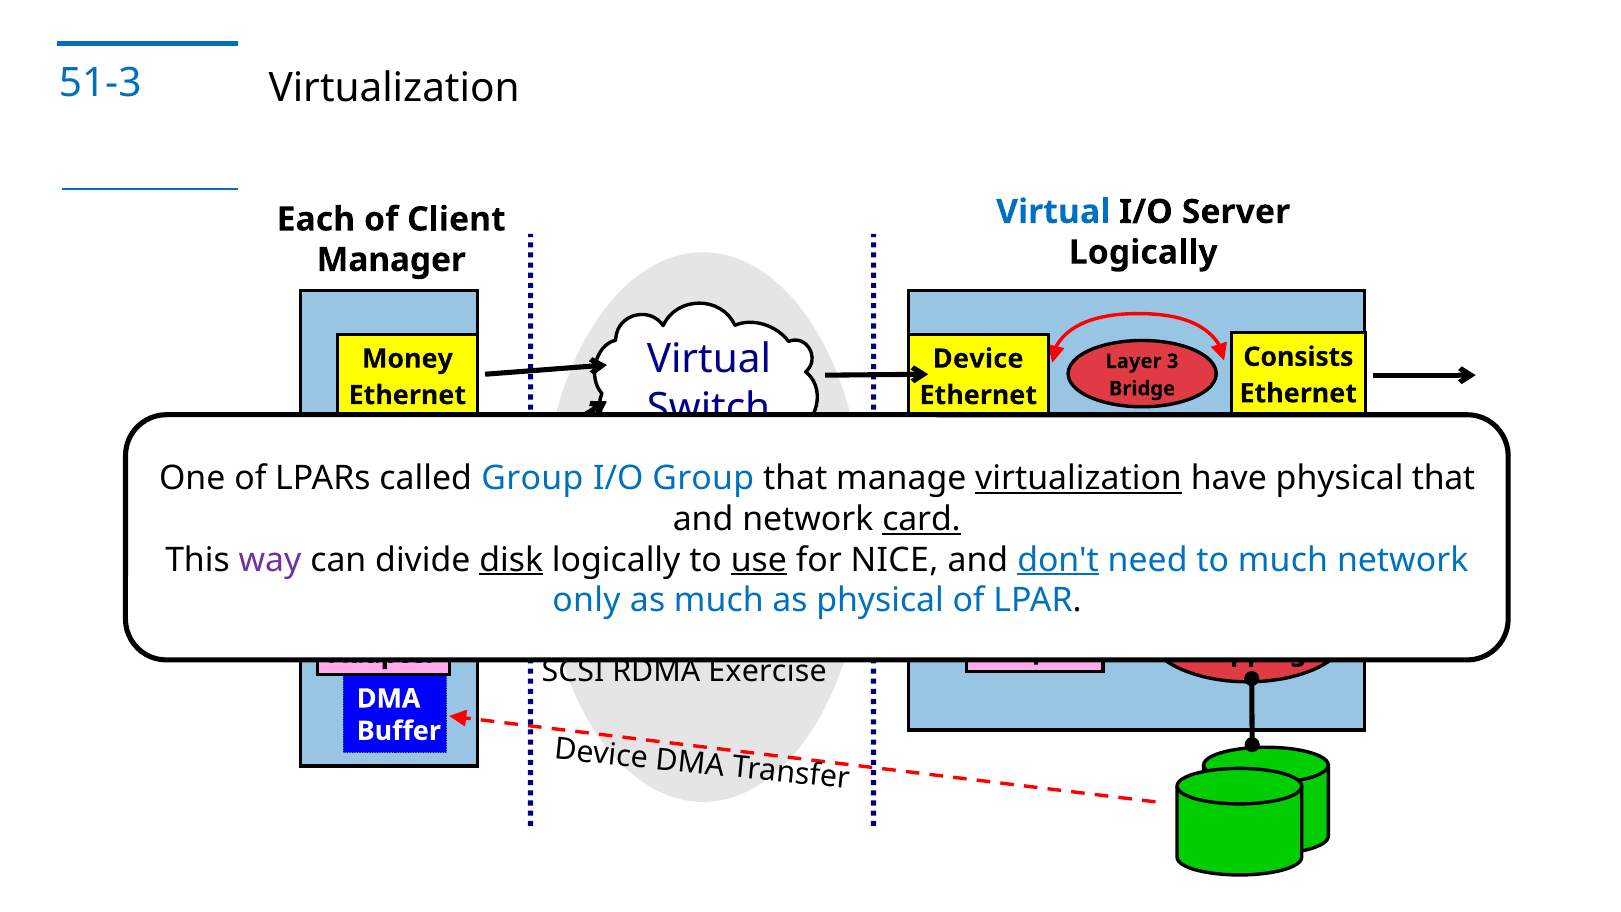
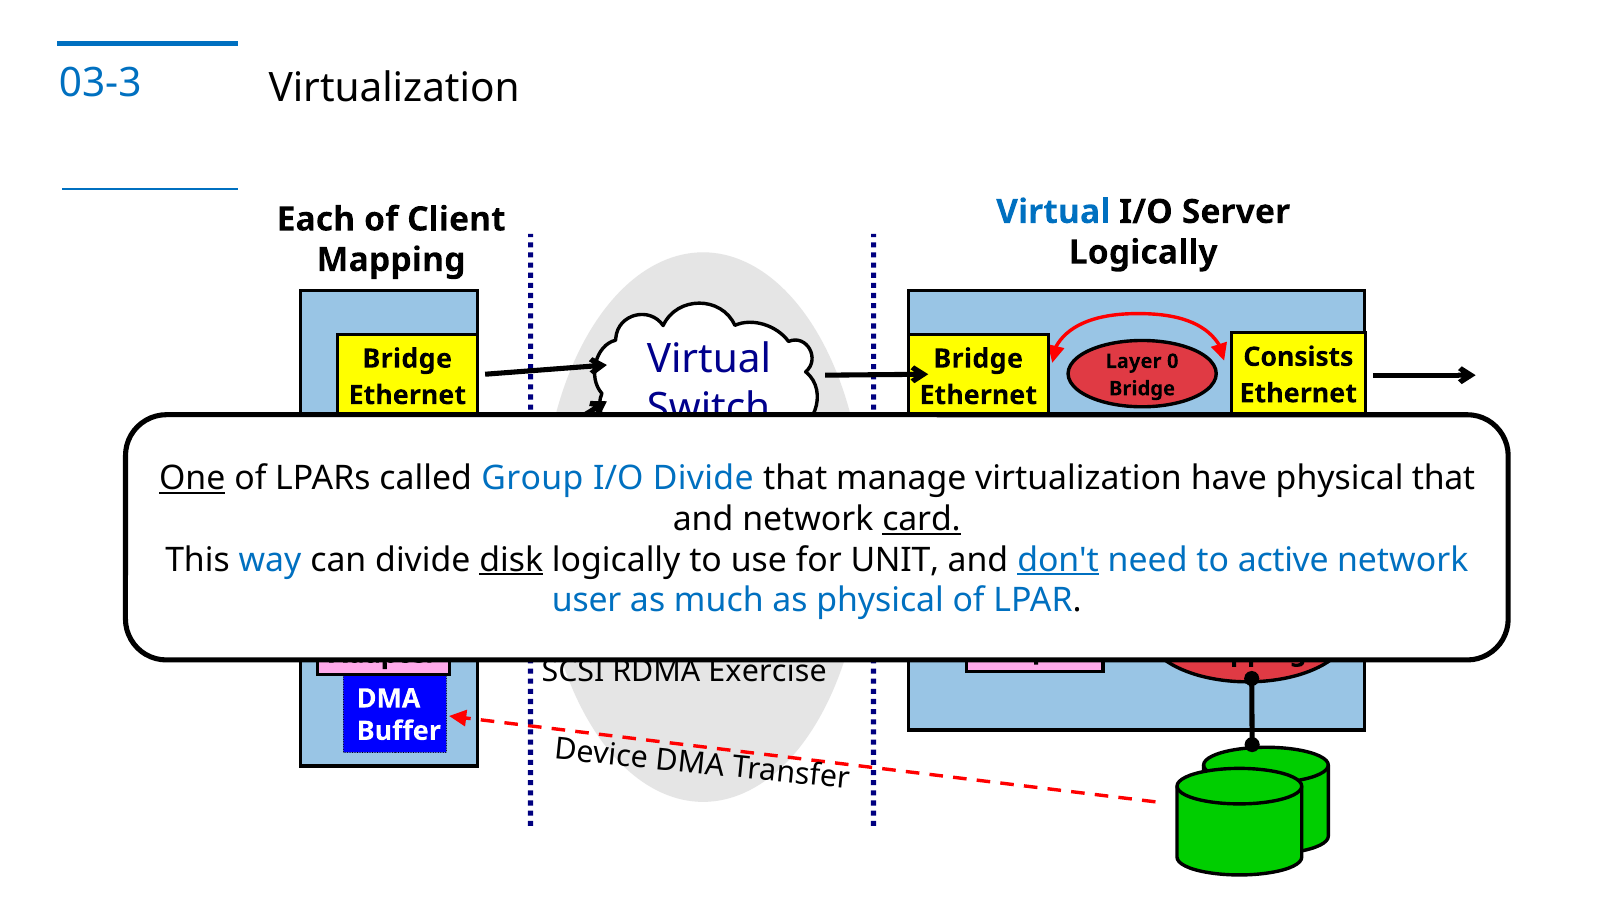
51-3: 51-3 -> 03-3
Manager at (391, 260): Manager -> Mapping
Money at (407, 359): Money -> Bridge
Device at (978, 359): Device -> Bridge
3: 3 -> 0
One underline: none -> present
I/O Group: Group -> Divide
virtualization at (1079, 479) underline: present -> none
way colour: purple -> blue
use underline: present -> none
NICE: NICE -> UNIT
to much: much -> active
only: only -> user
